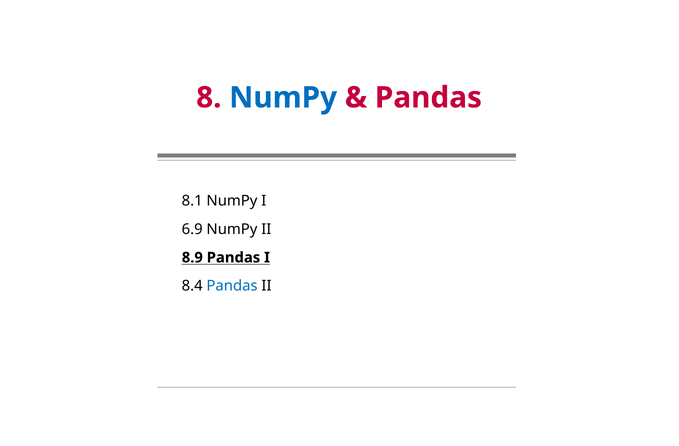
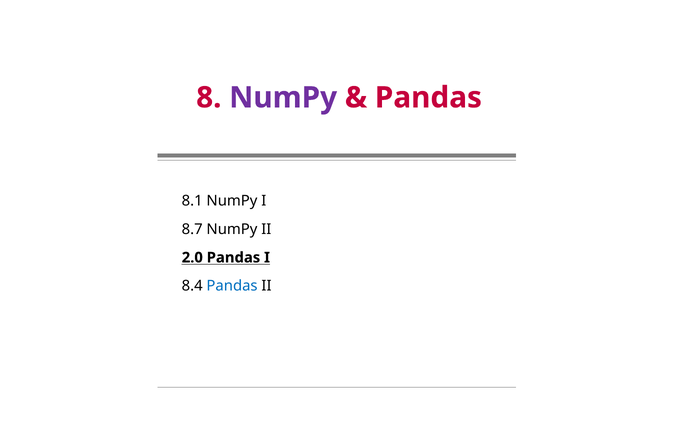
NumPy at (283, 98) colour: blue -> purple
6.9: 6.9 -> 8.7
8.9: 8.9 -> 2.0
